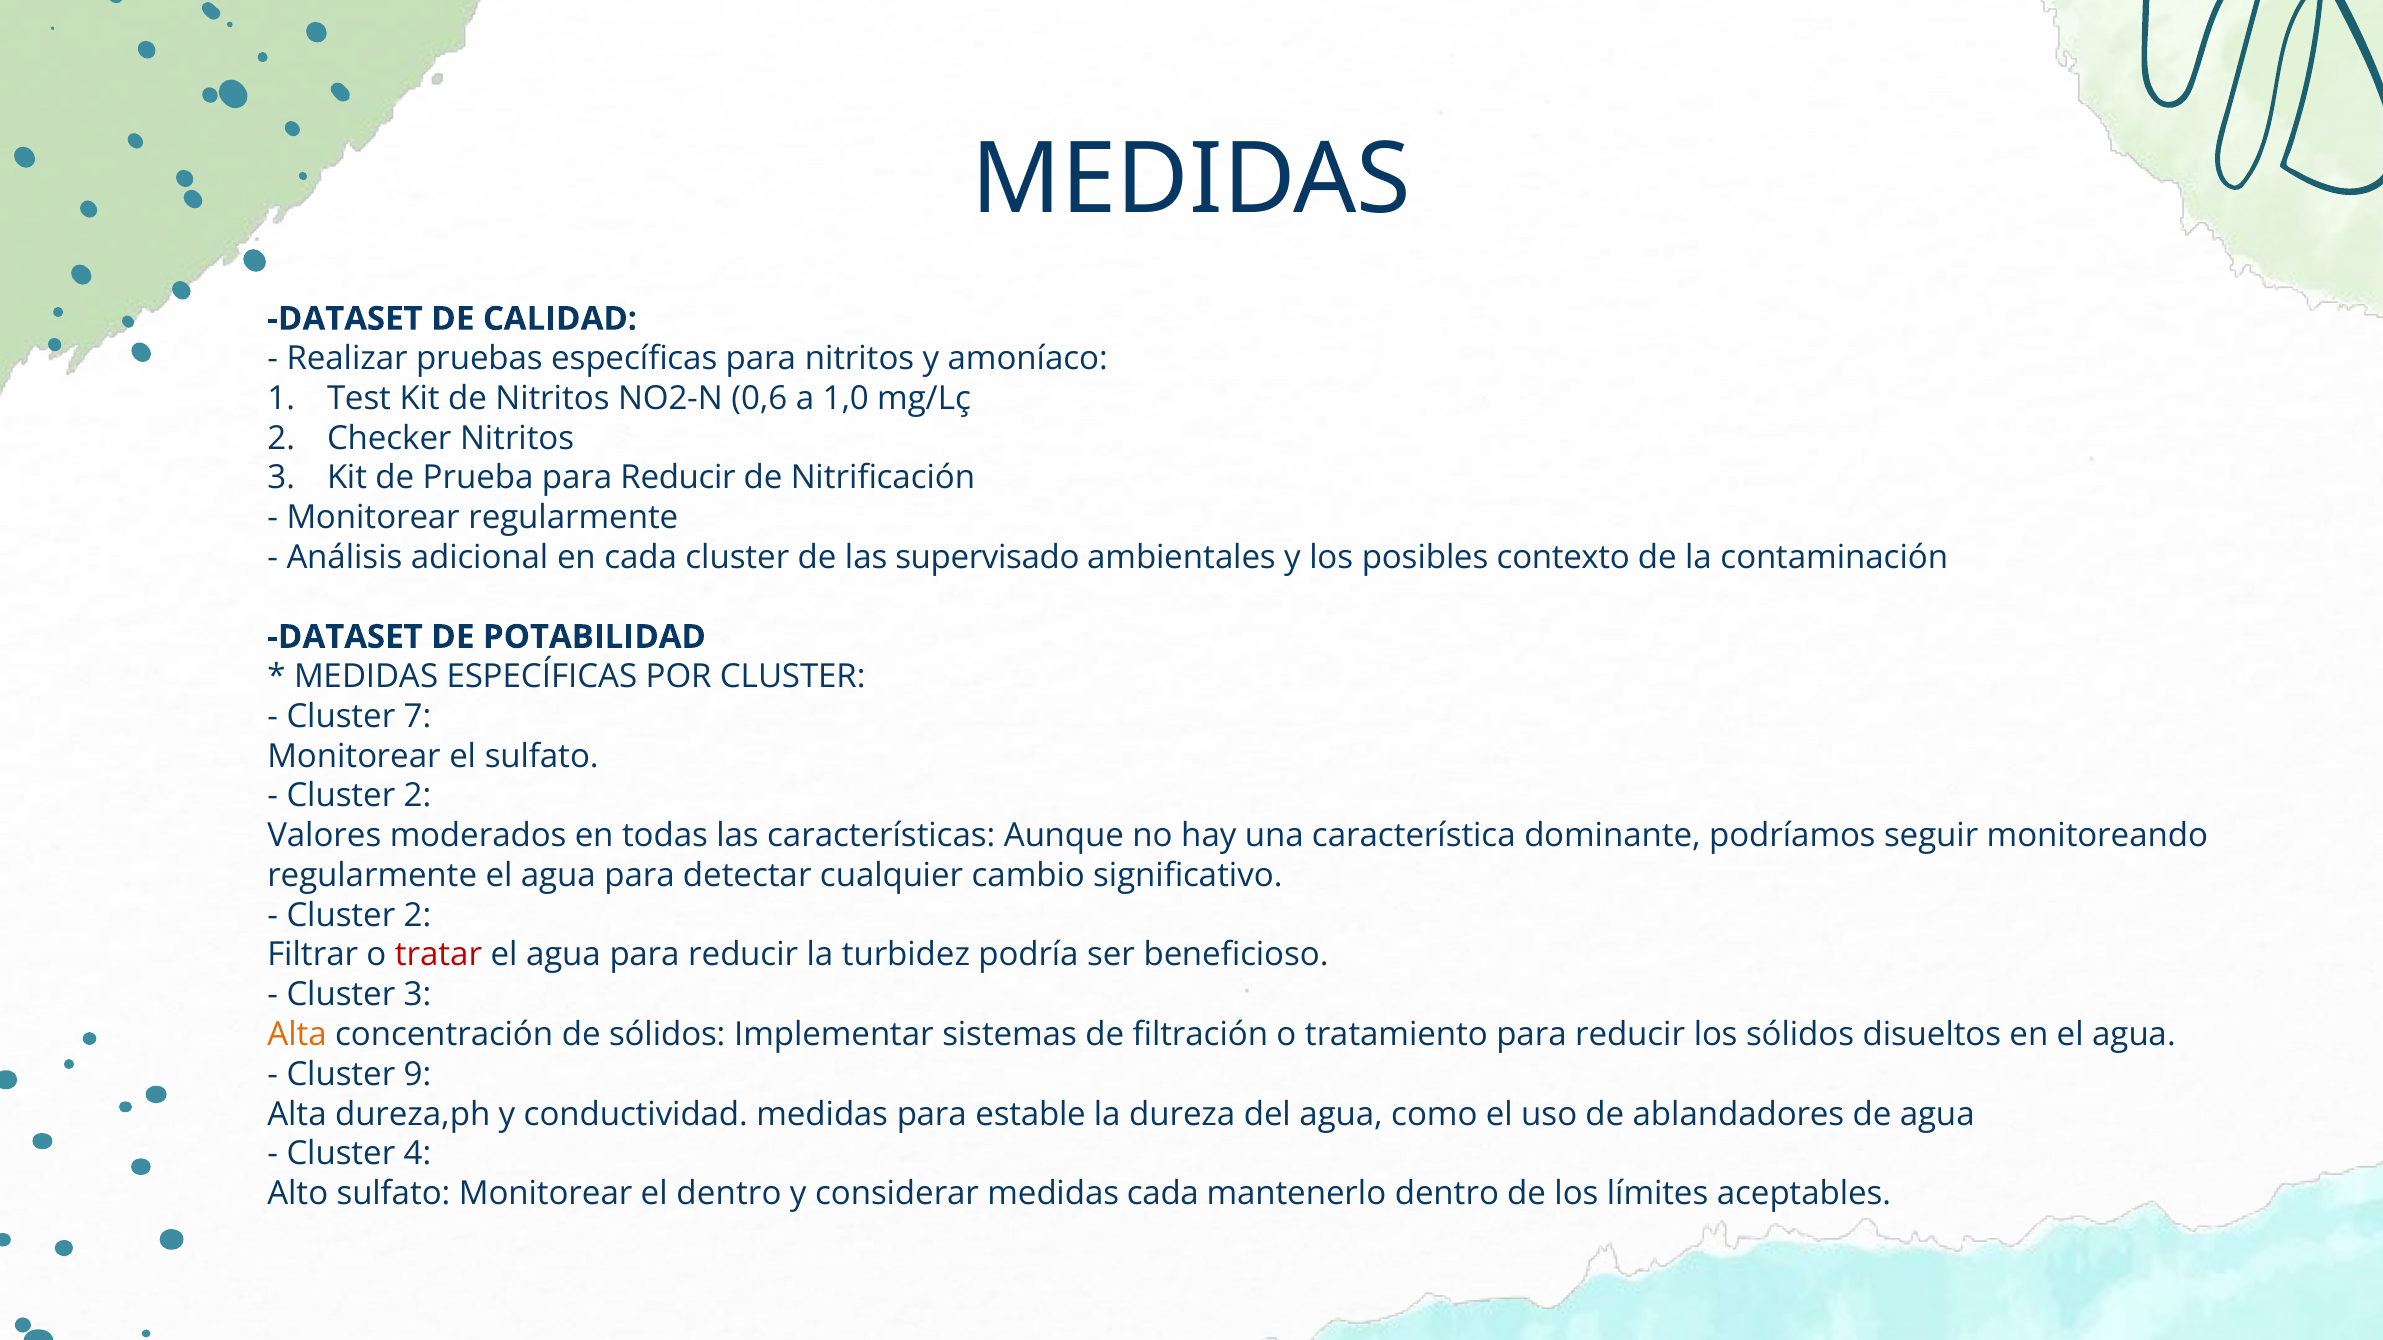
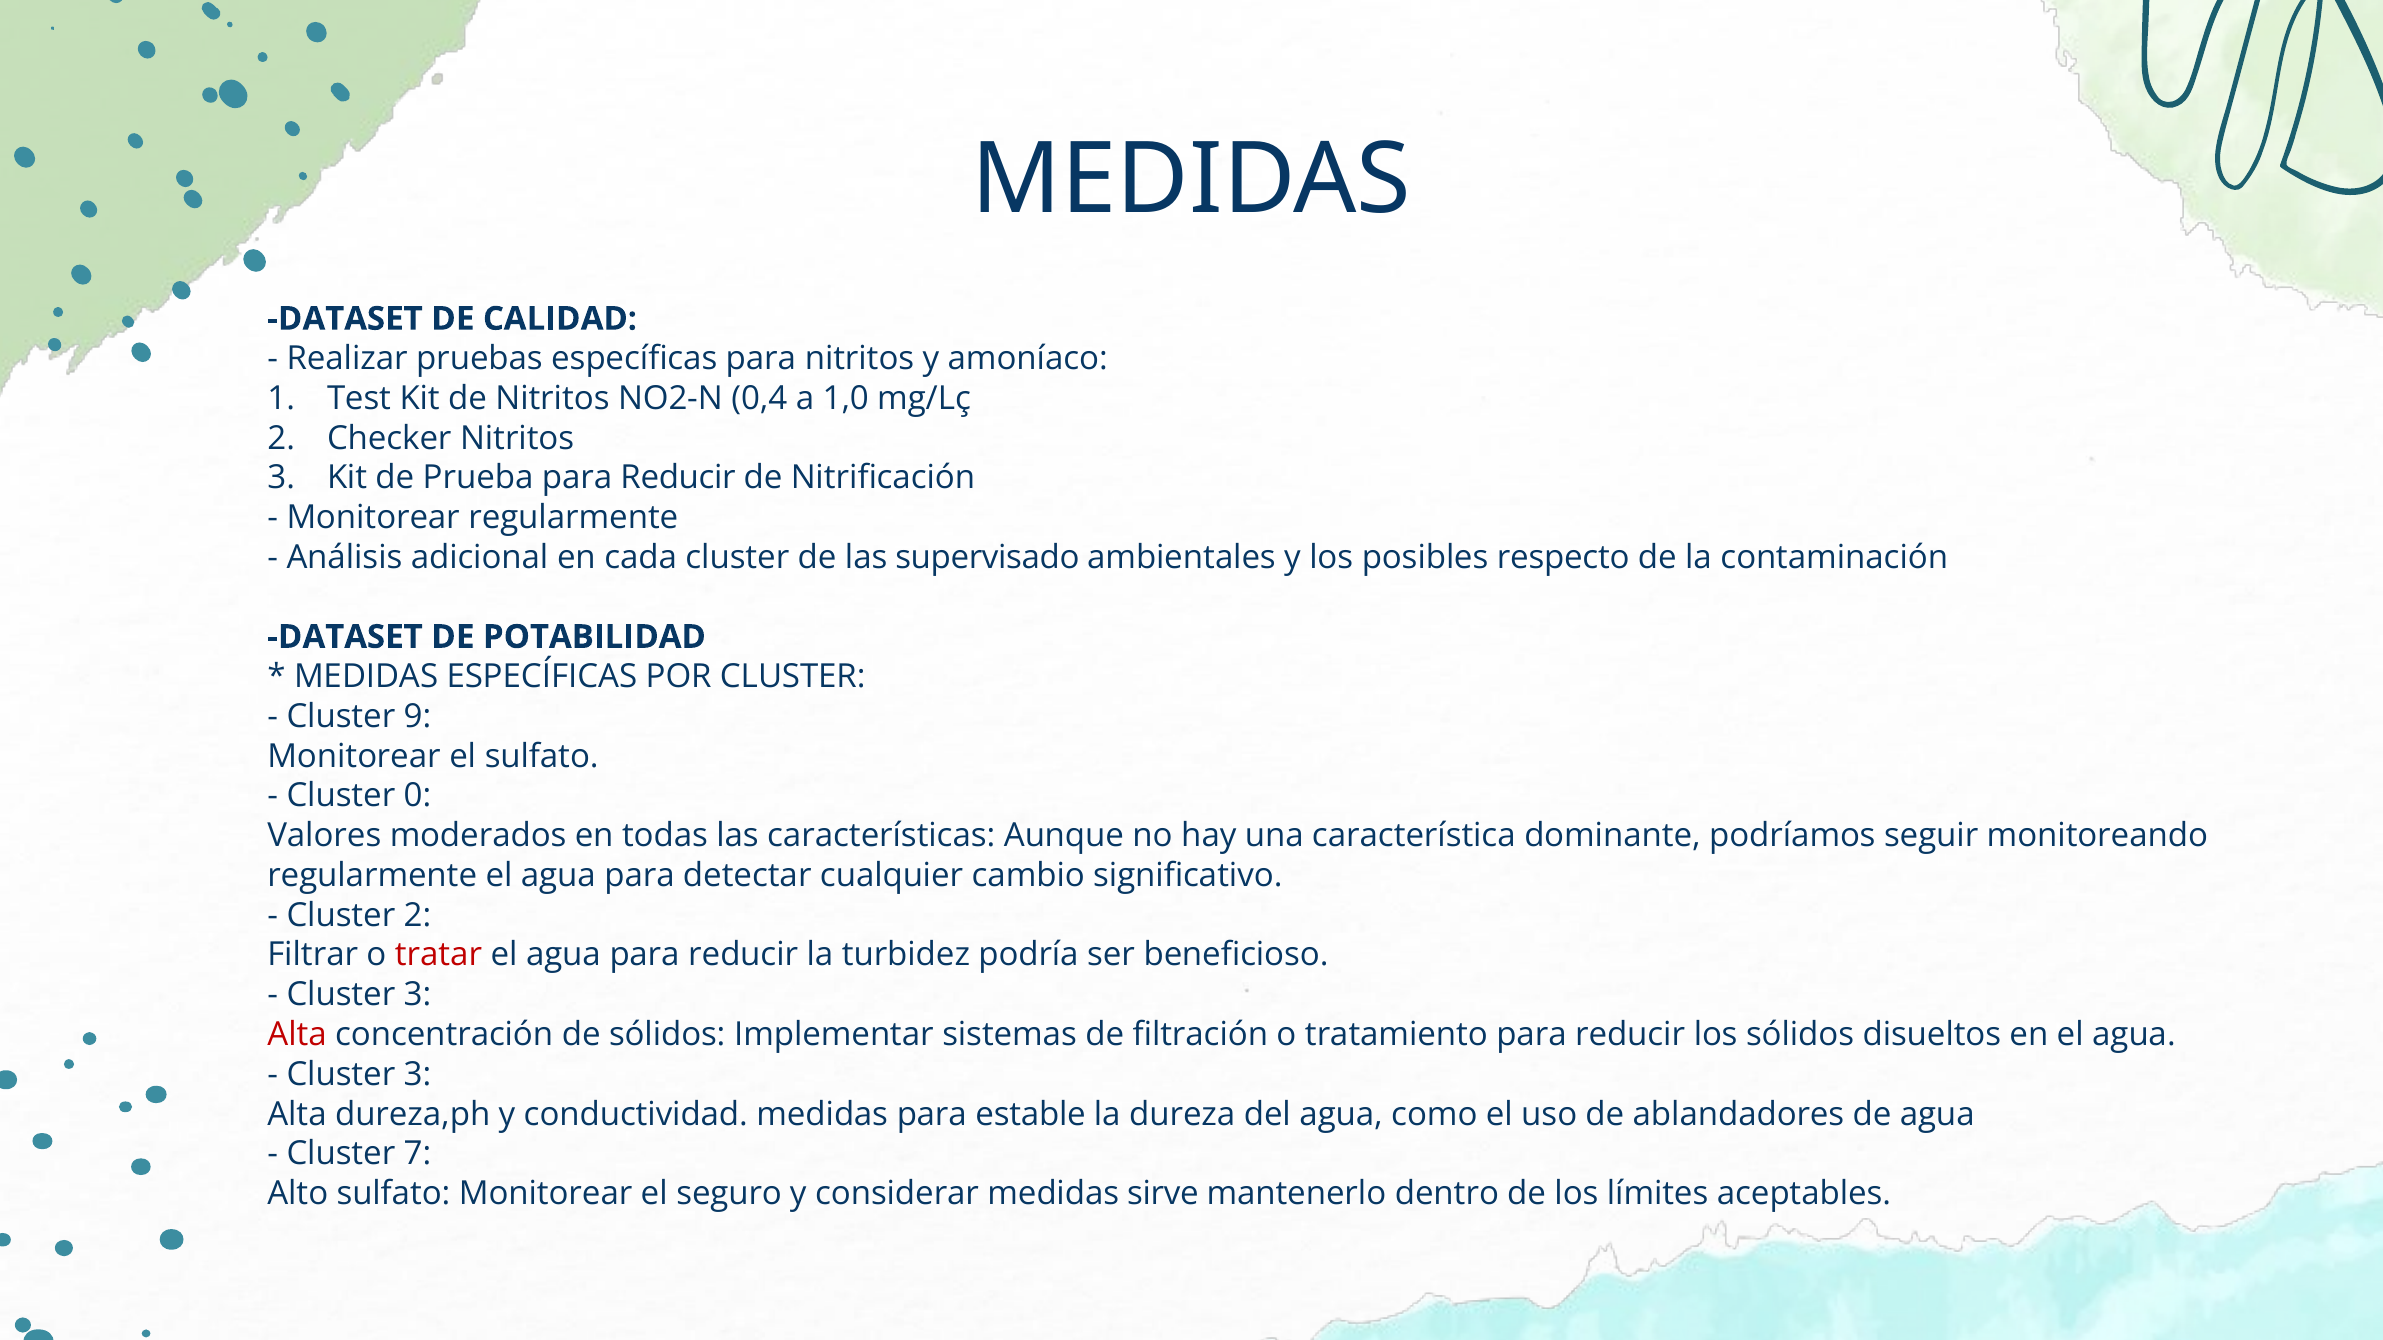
0,6: 0,6 -> 0,4
contexto: contexto -> respecto
7: 7 -> 9
2 at (418, 796): 2 -> 0
Alta at (297, 1035) colour: orange -> red
9 at (418, 1075): 9 -> 3
4: 4 -> 7
el dentro: dentro -> seguro
medidas cada: cada -> sirve
